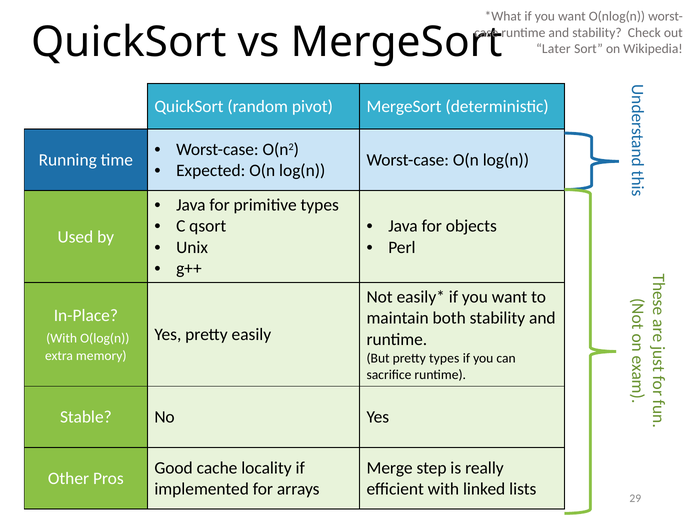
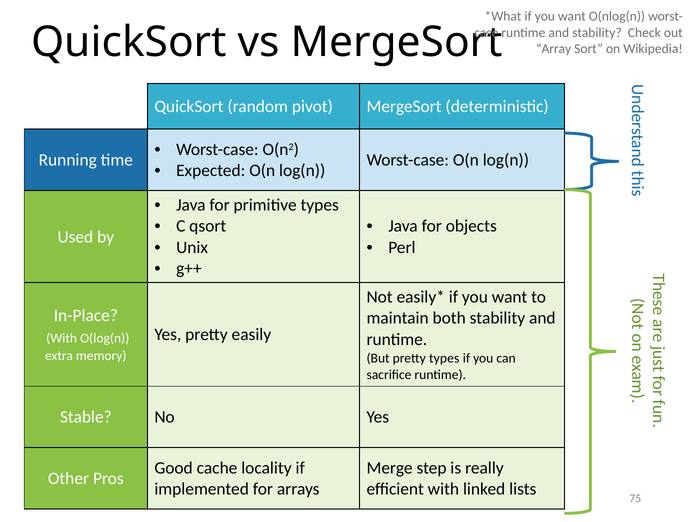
Later: Later -> Array
29: 29 -> 75
